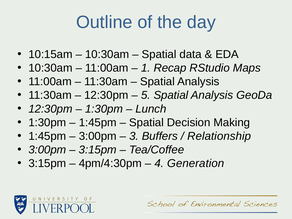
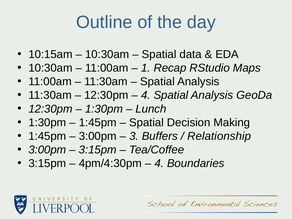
5 at (146, 95): 5 -> 4
Generation: Generation -> Boundaries
